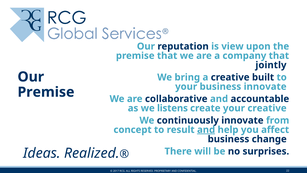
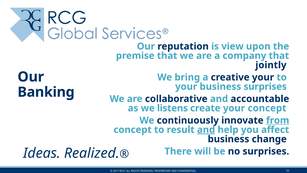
creative built: built -> your
business innovate: innovate -> surprises
Premise at (46, 92): Premise -> Banking
your creative: creative -> concept
from underline: none -> present
